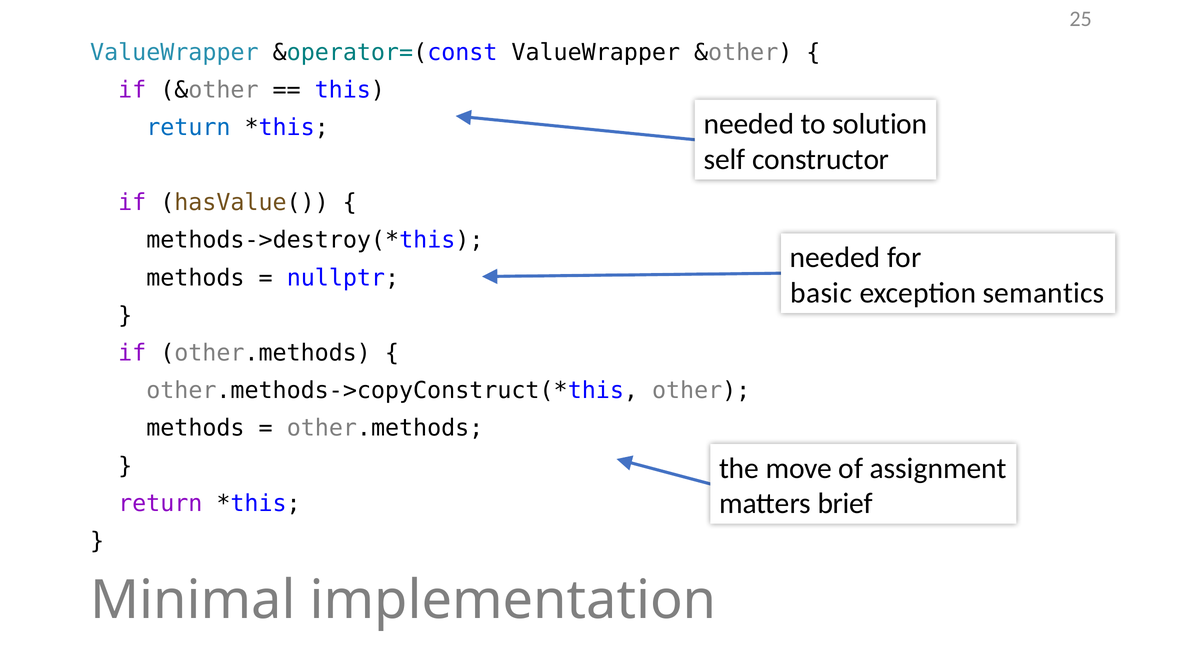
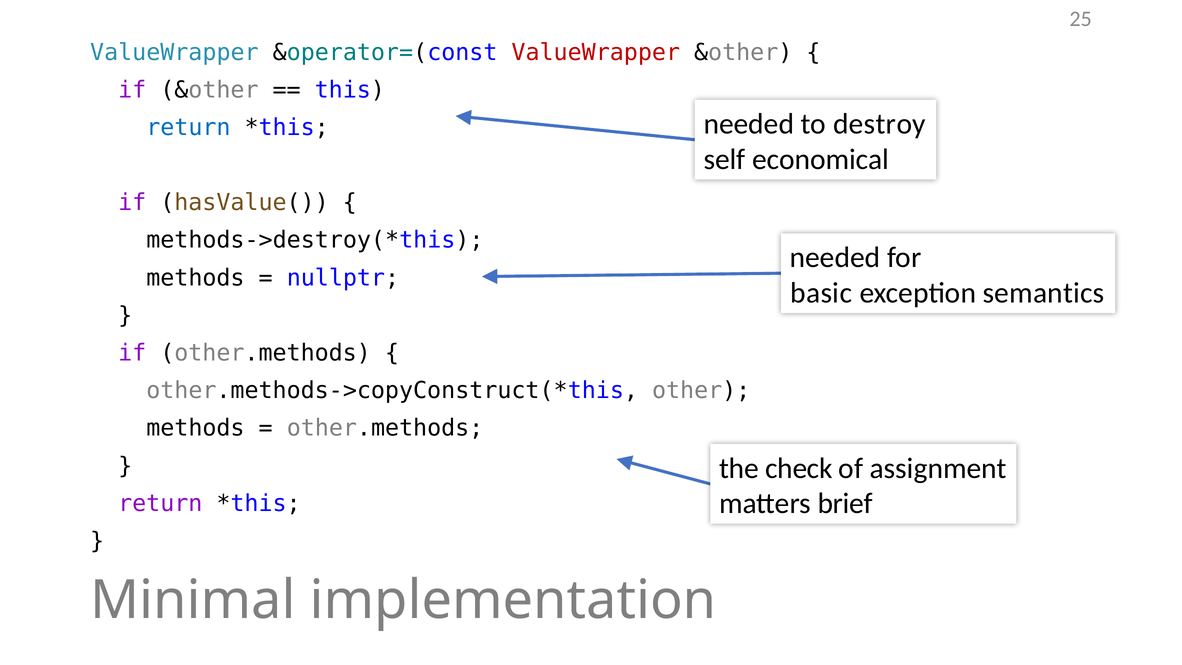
ValueWrapper at (596, 52) colour: black -> red
solution: solution -> destroy
constructor: constructor -> economical
move: move -> check
